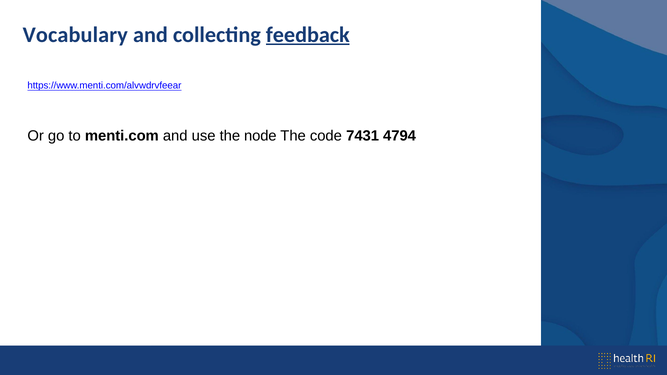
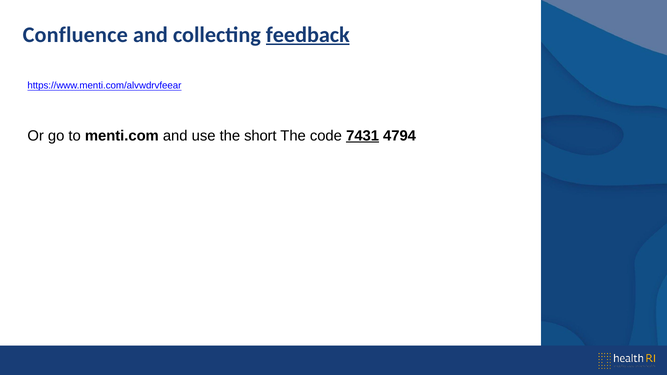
Vocabulary: Vocabulary -> Confluence
node: node -> short
7431 underline: none -> present
